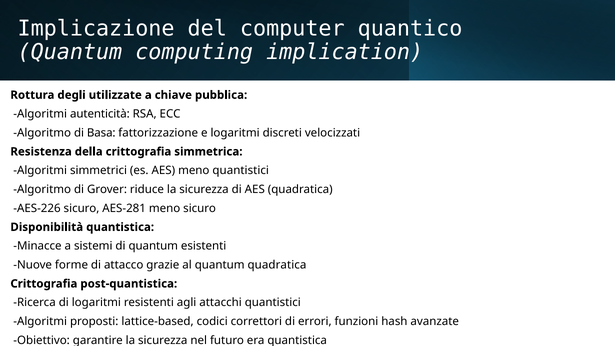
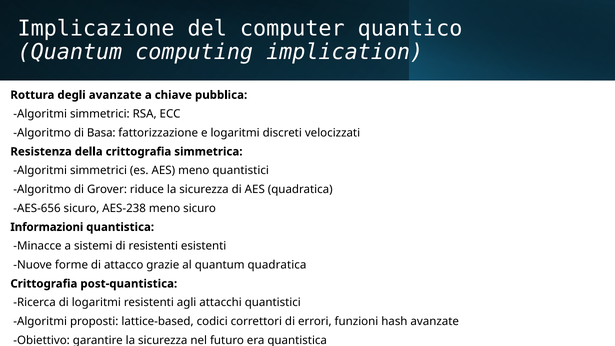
degli utilizzate: utilizzate -> avanzate
autenticità at (100, 114): autenticità -> simmetrici
AES-226: AES-226 -> AES-656
AES-281: AES-281 -> AES-238
Disponibilità: Disponibilità -> Informazioni
di quantum: quantum -> resistenti
